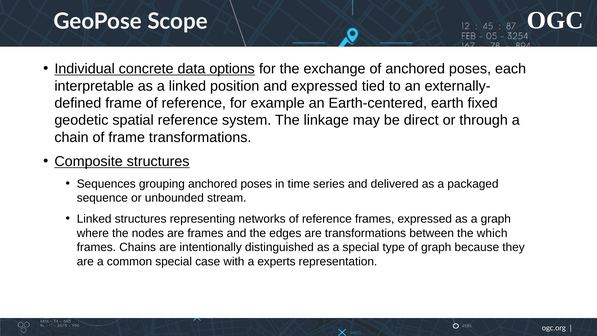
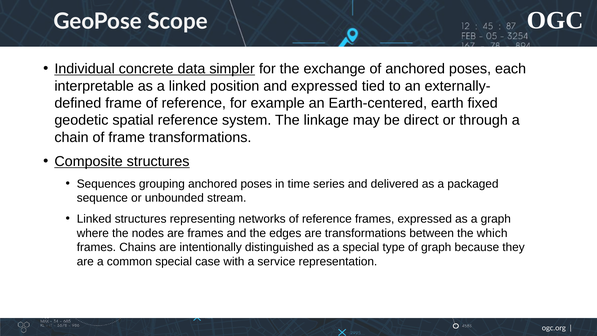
options: options -> simpler
experts: experts -> service
